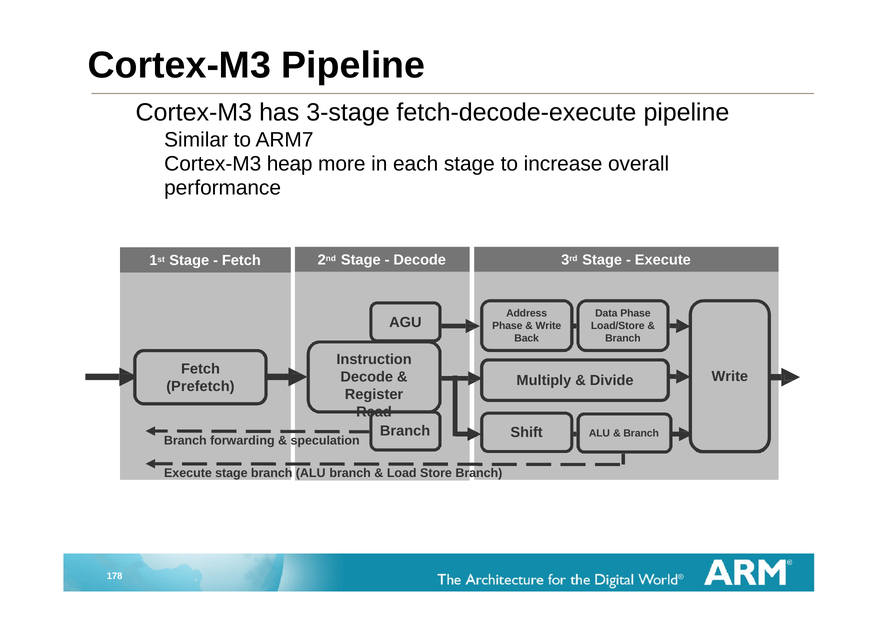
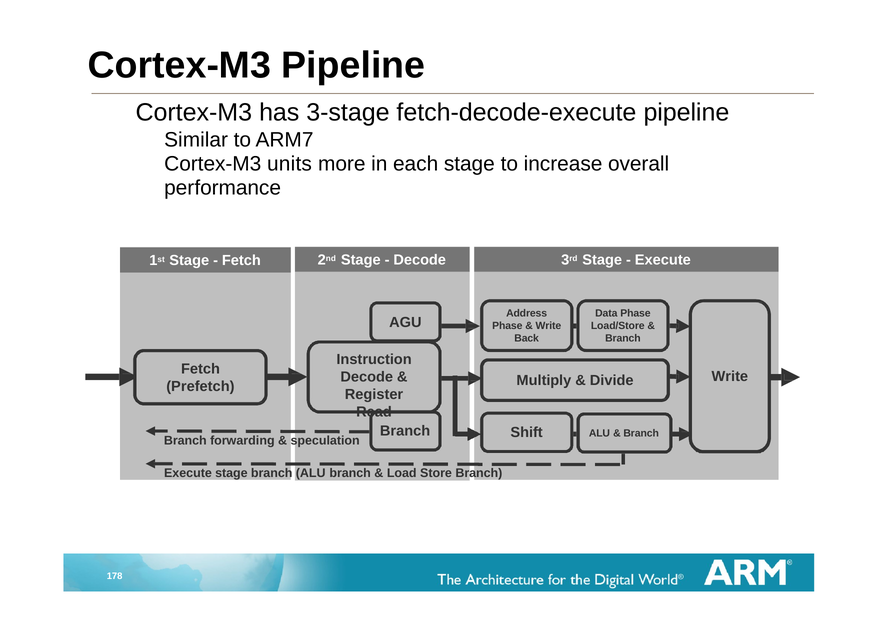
heap: heap -> units
